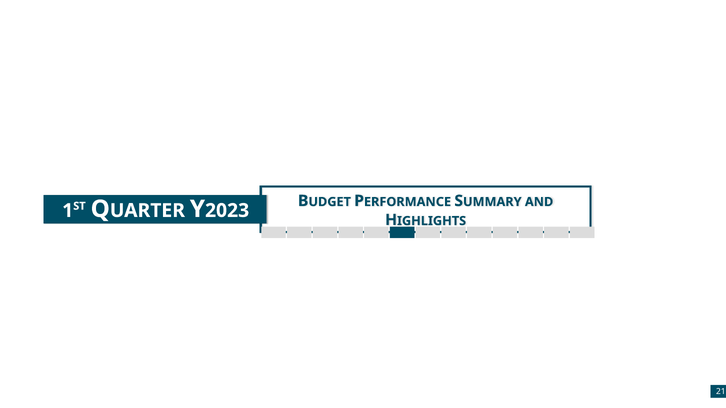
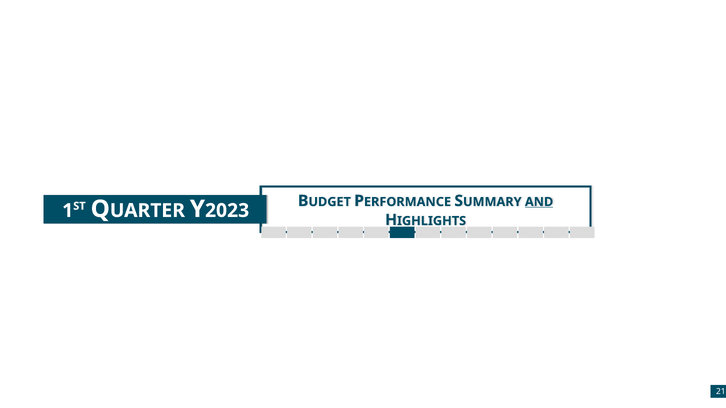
AND underline: none -> present
